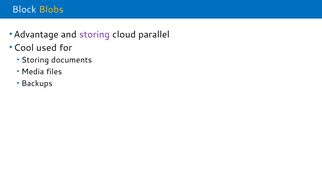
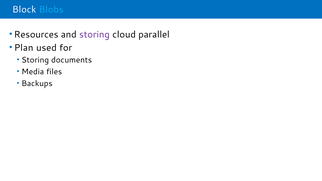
Blobs colour: yellow -> light blue
Advantage: Advantage -> Resources
Cool: Cool -> Plan
